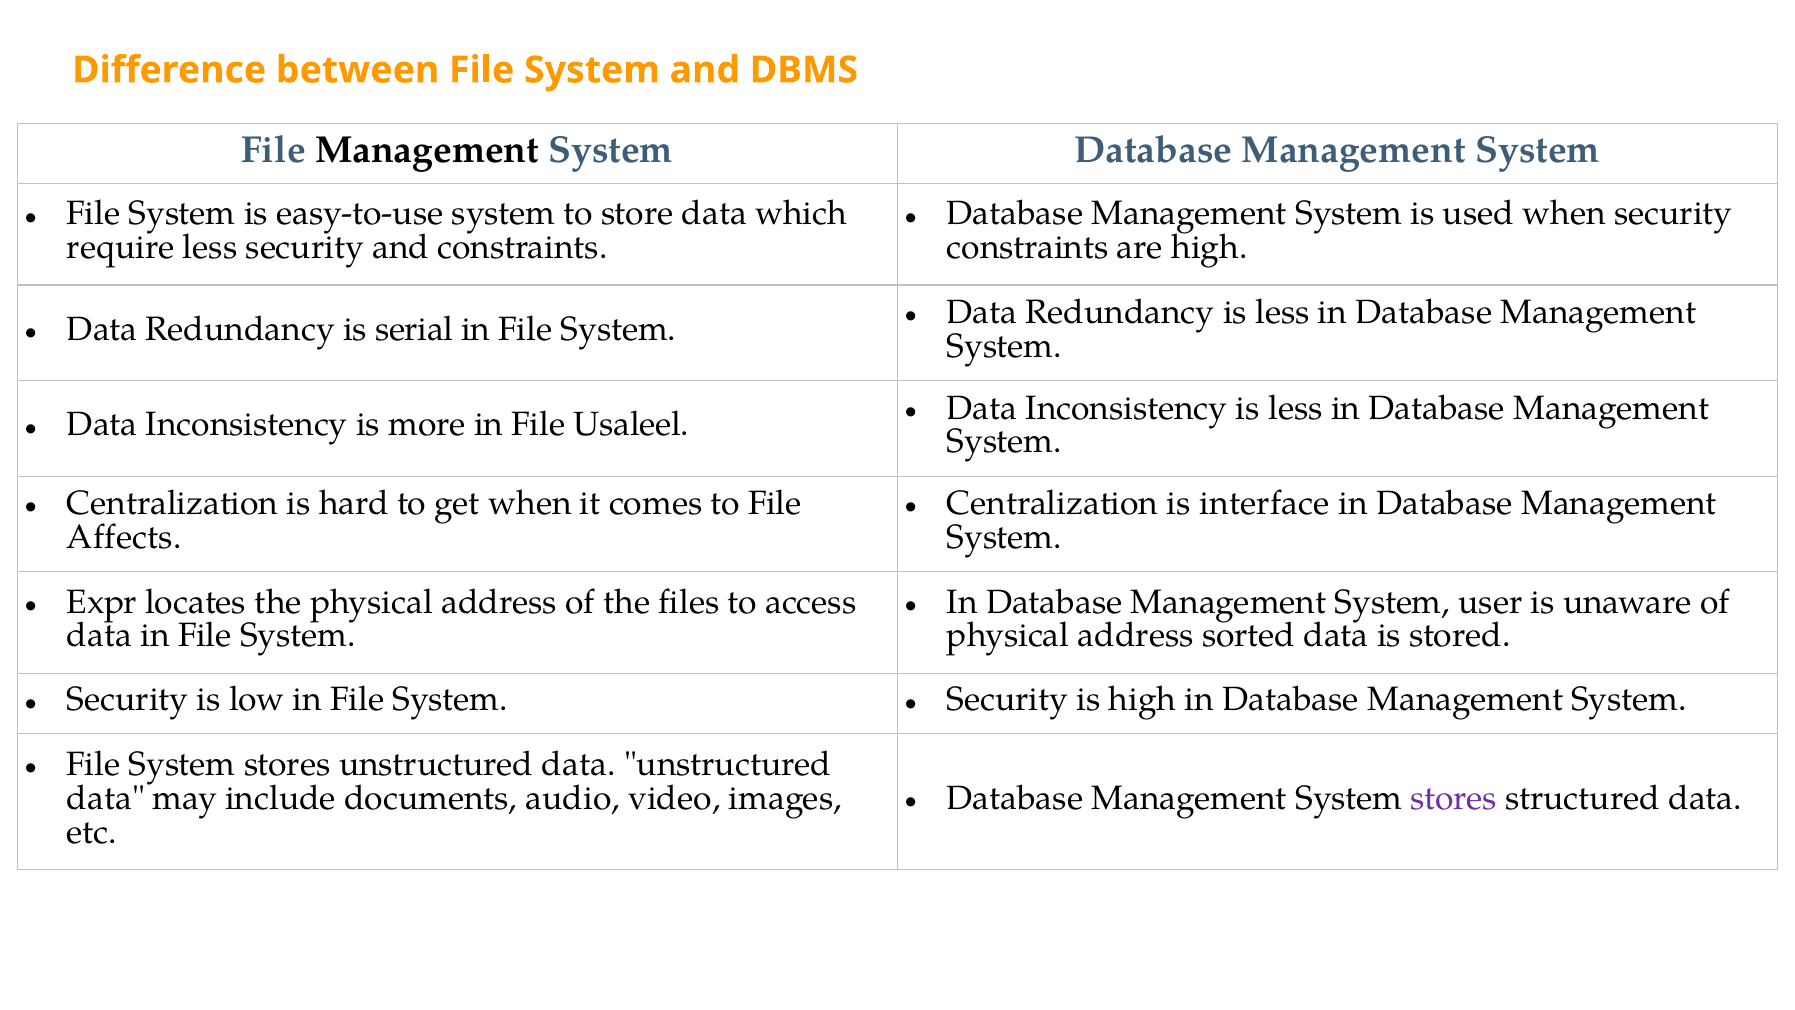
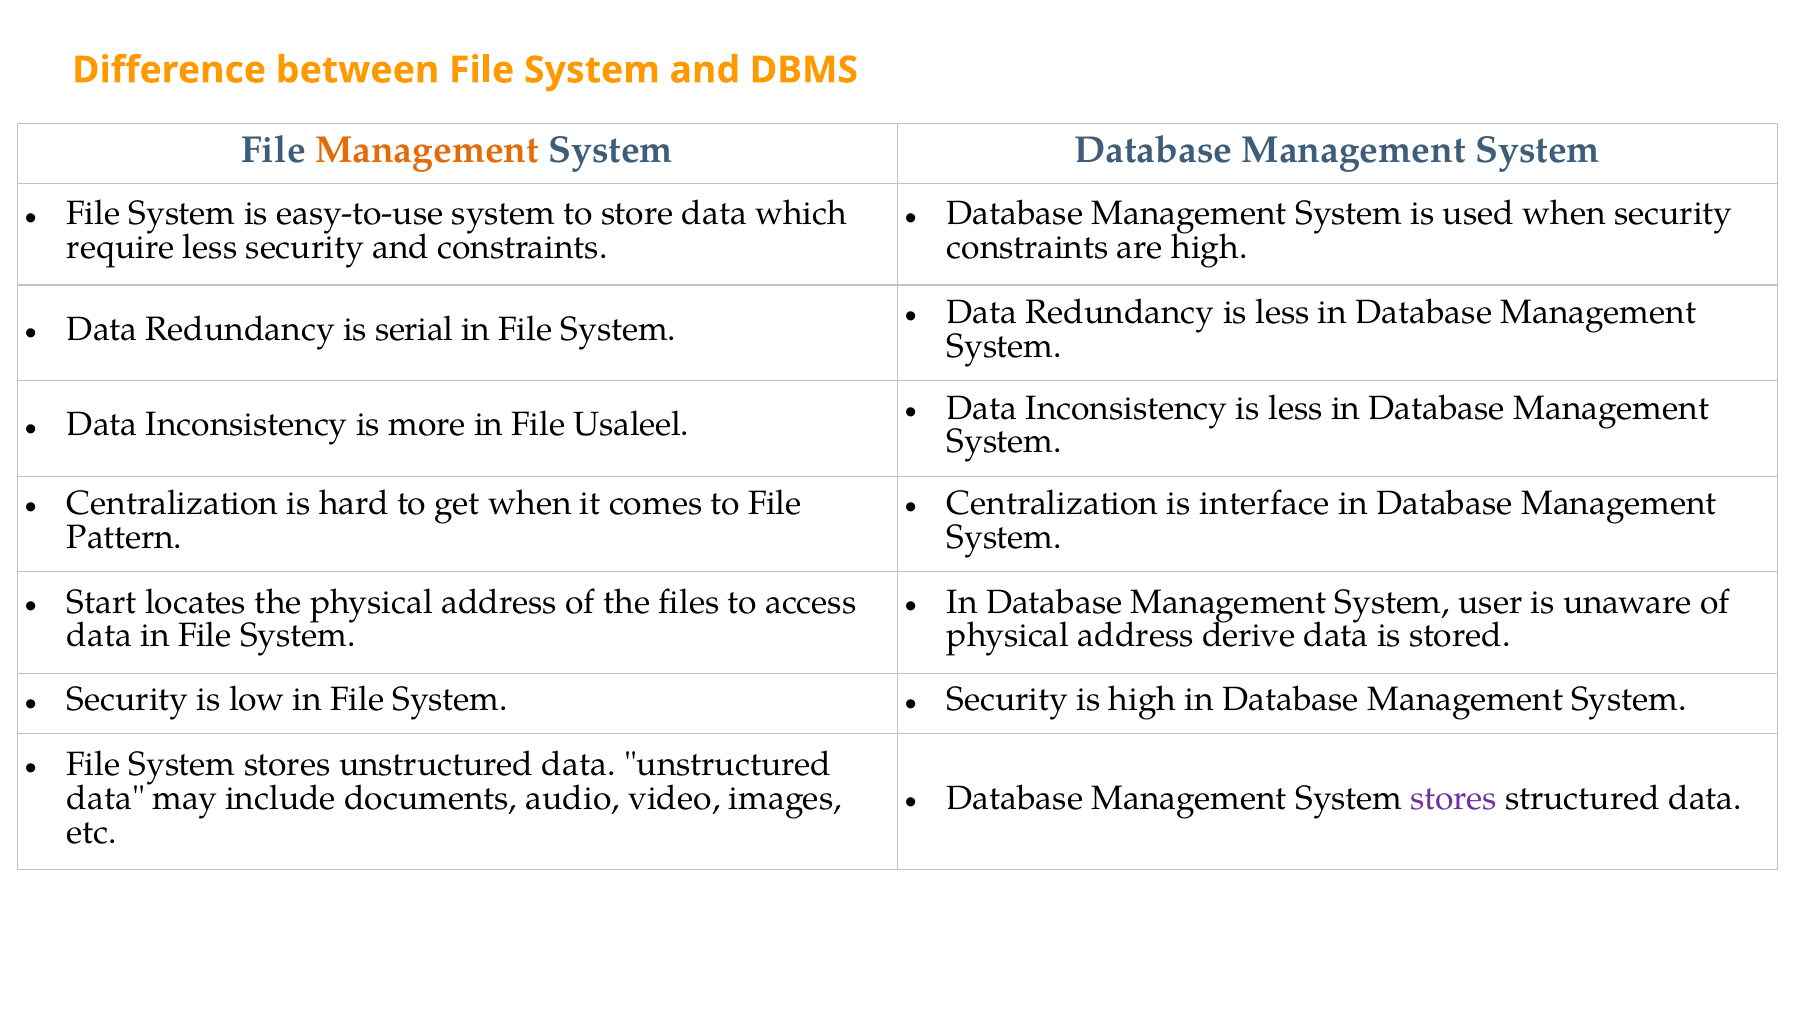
Management at (427, 150) colour: black -> orange
Affects: Affects -> Pattern
Expr: Expr -> Start
sorted: sorted -> derive
